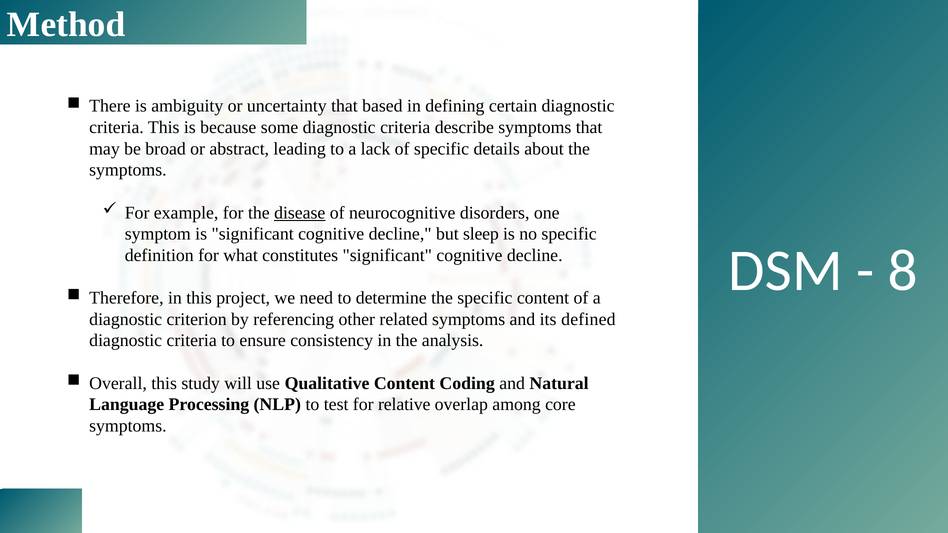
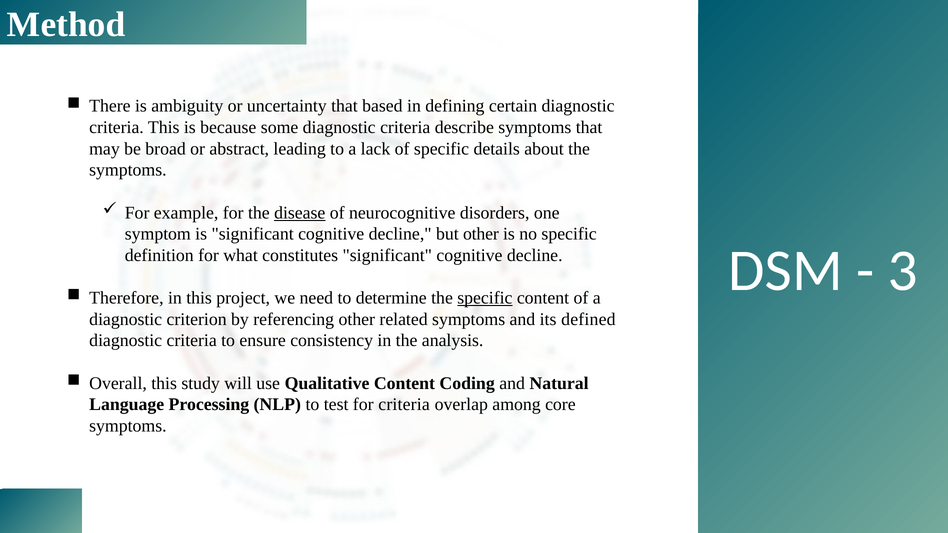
but sleep: sleep -> other
8: 8 -> 3
specific at (485, 298) underline: none -> present
for relative: relative -> criteria
